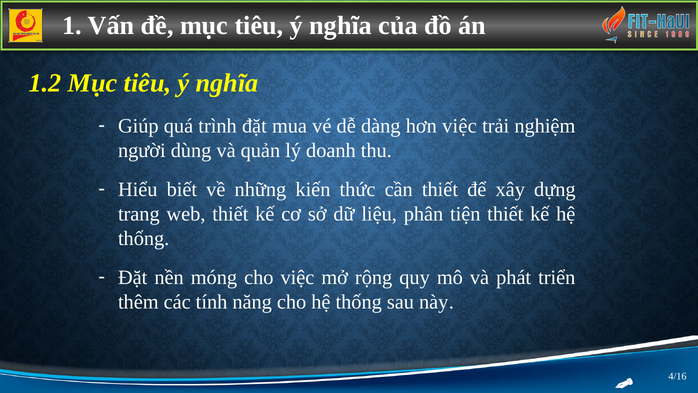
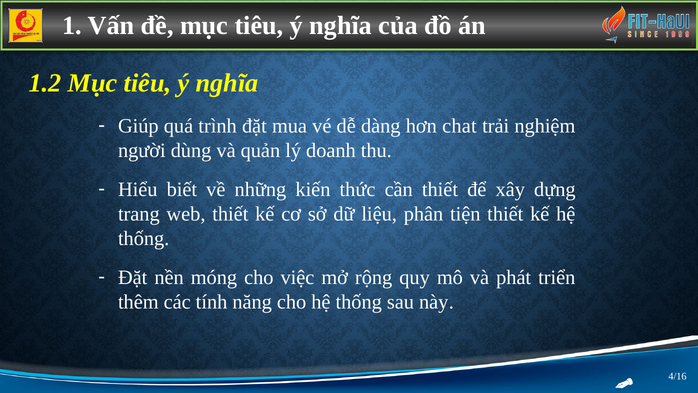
hơn việc: việc -> chat
